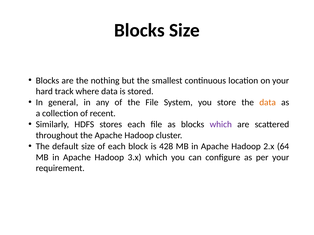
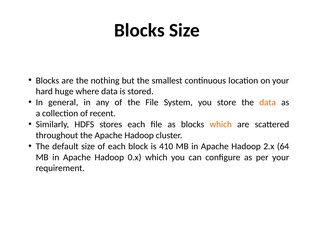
track: track -> huge
which at (221, 125) colour: purple -> orange
428: 428 -> 410
3.x: 3.x -> 0.x
